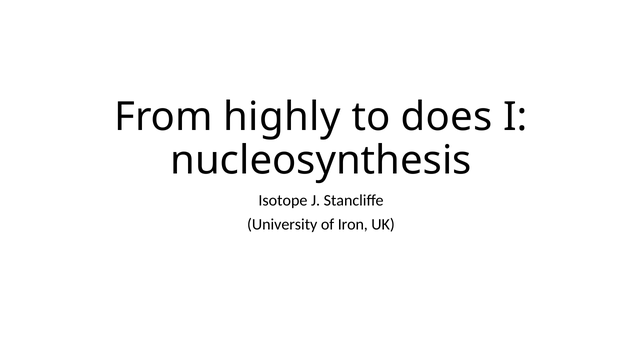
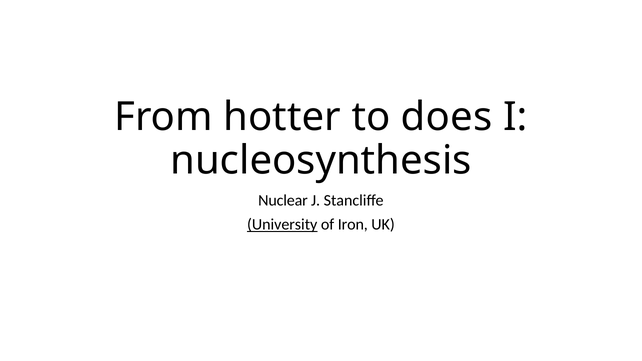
highly: highly -> hotter
Isotope: Isotope -> Nuclear
University underline: none -> present
